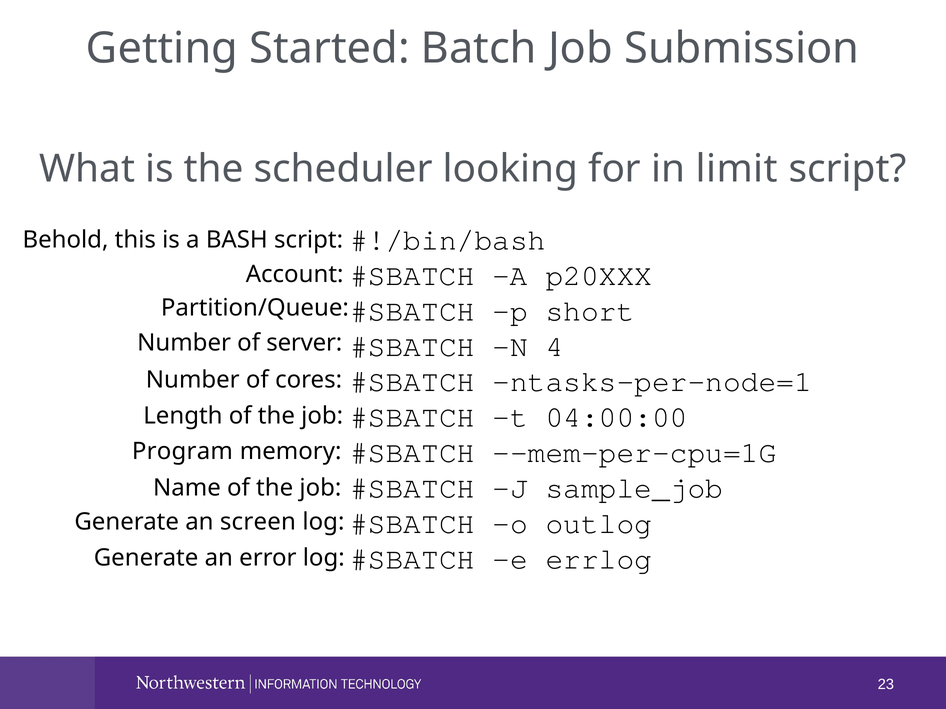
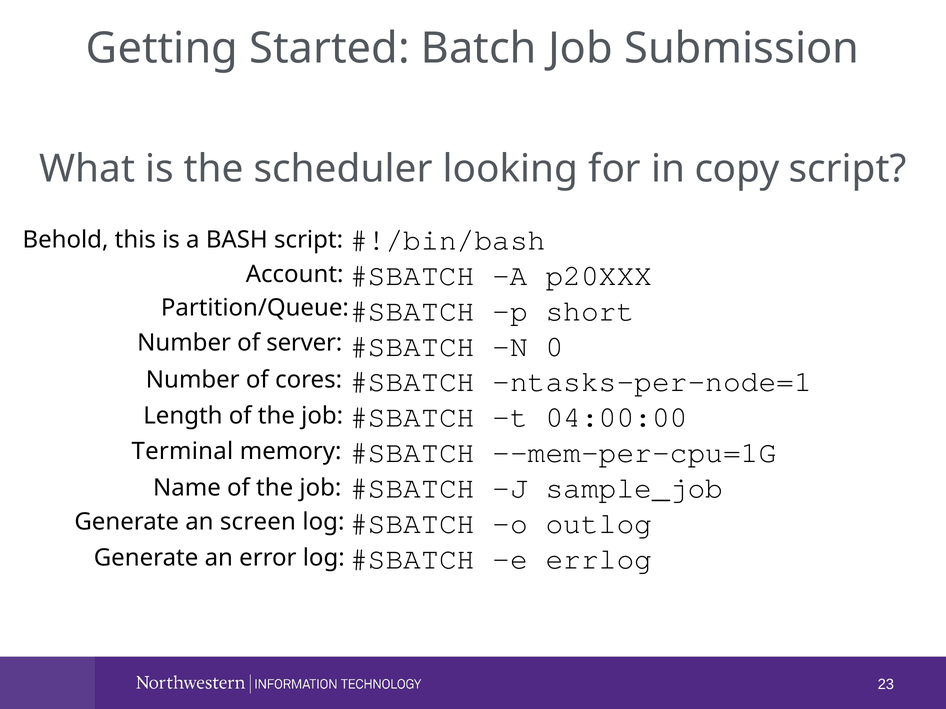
limit: limit -> copy
4: 4 -> 0
Program: Program -> Terminal
